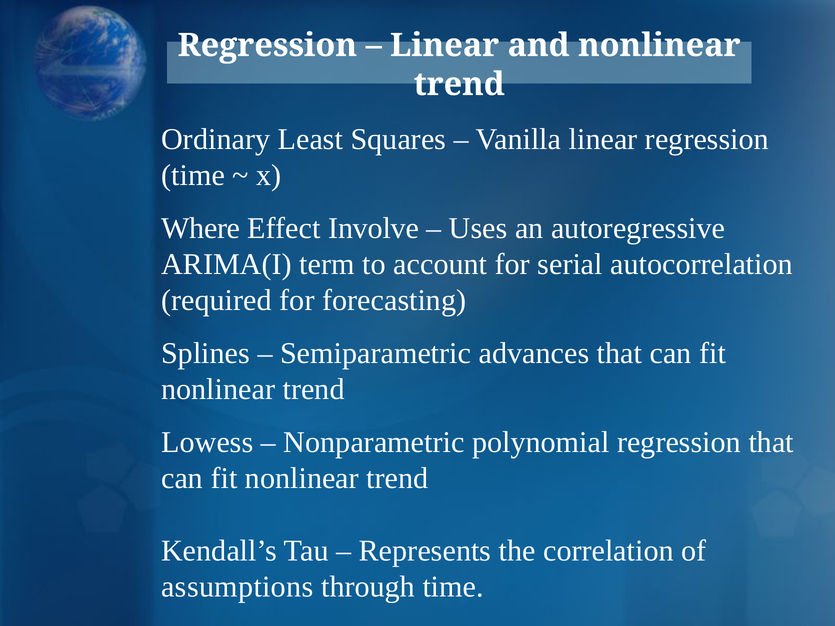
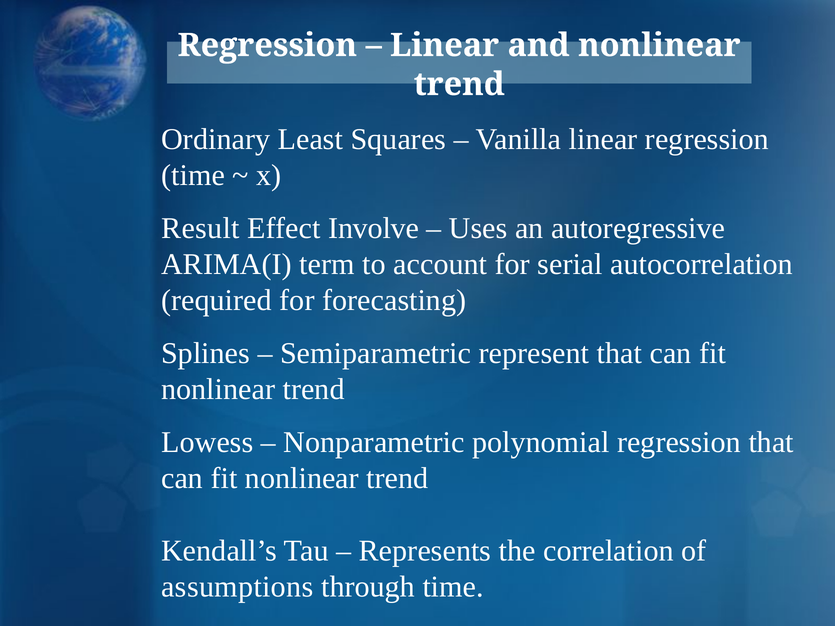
Where: Where -> Result
advances: advances -> represent
